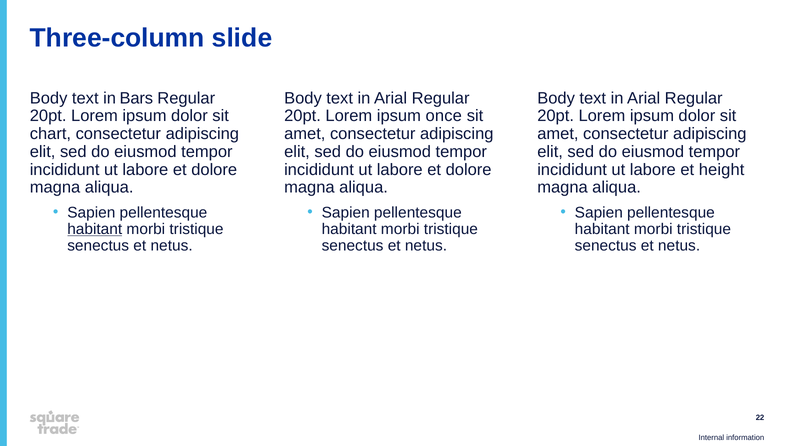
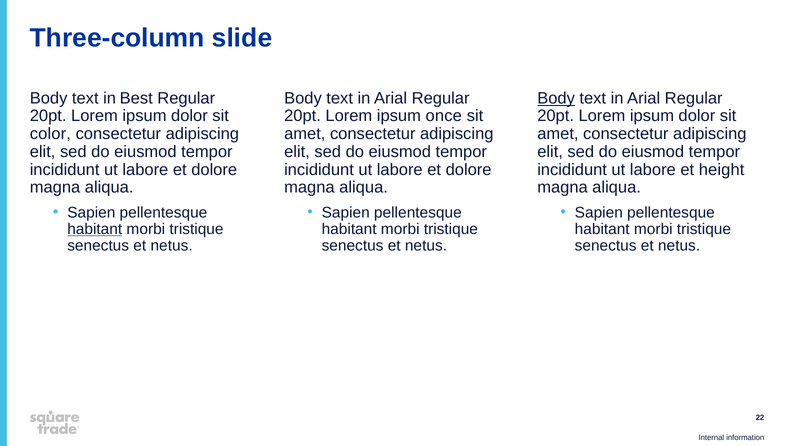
Bars: Bars -> Best
Body at (556, 98) underline: none -> present
chart: chart -> color
